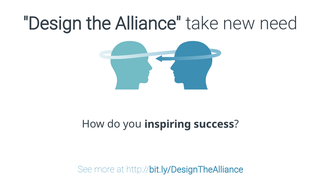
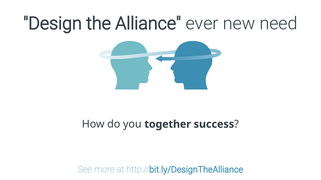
take: take -> ever
inspiring: inspiring -> together
